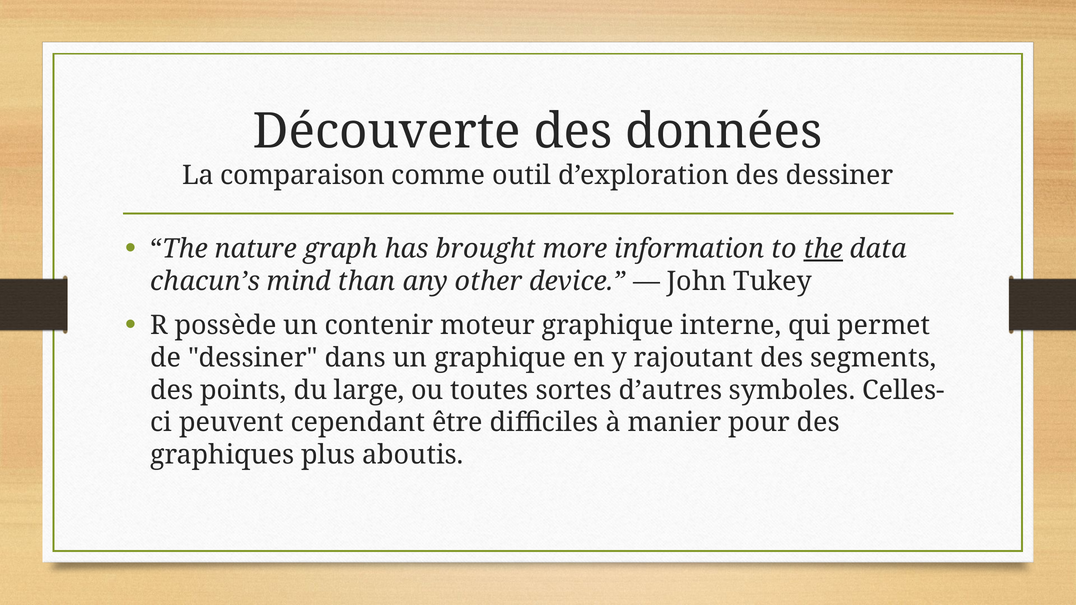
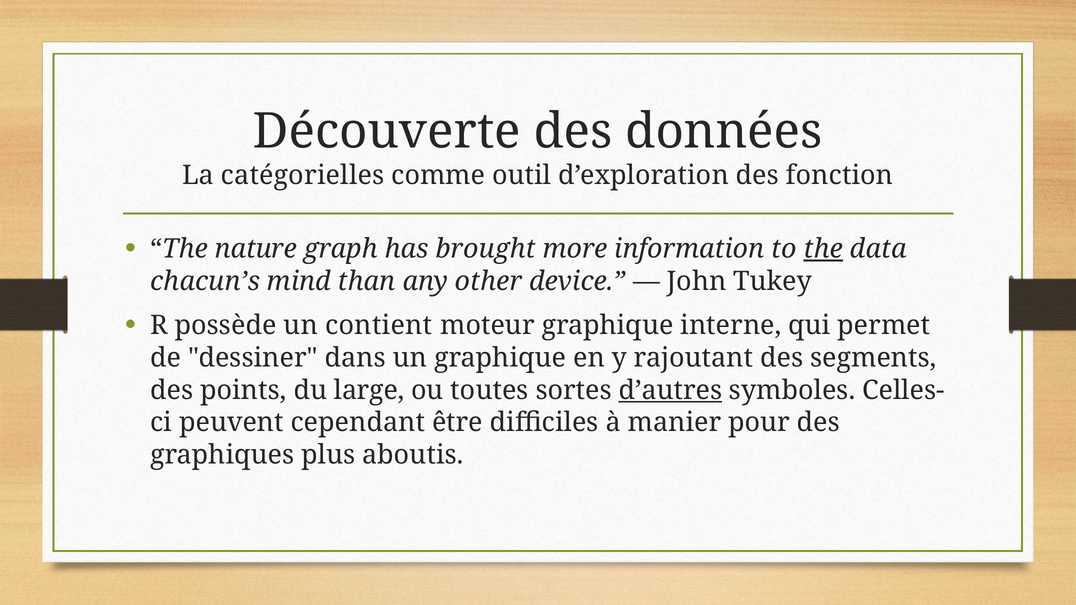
comparaison: comparaison -> catégorielles
des dessiner: dessiner -> fonction
contenir: contenir -> contient
d’autres underline: none -> present
